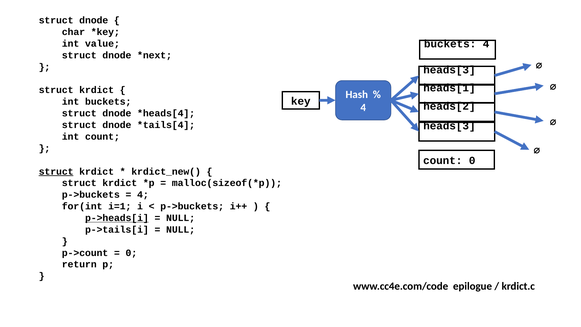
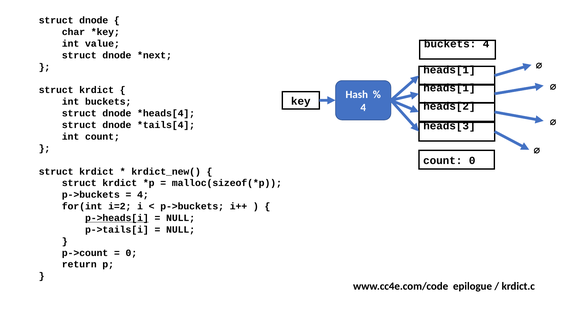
heads[3 at (449, 70): heads[3 -> heads[1
struct at (56, 171) underline: present -> none
i=1: i=1 -> i=2
